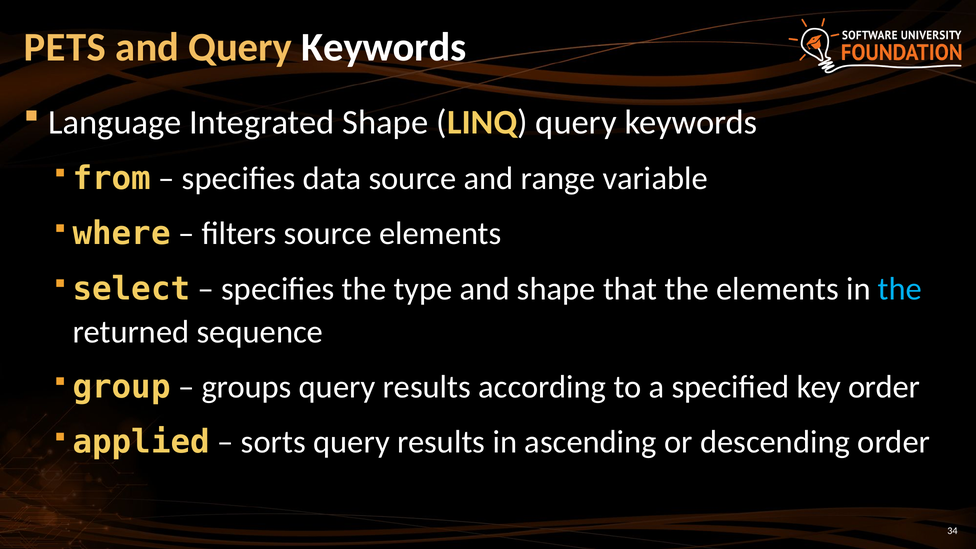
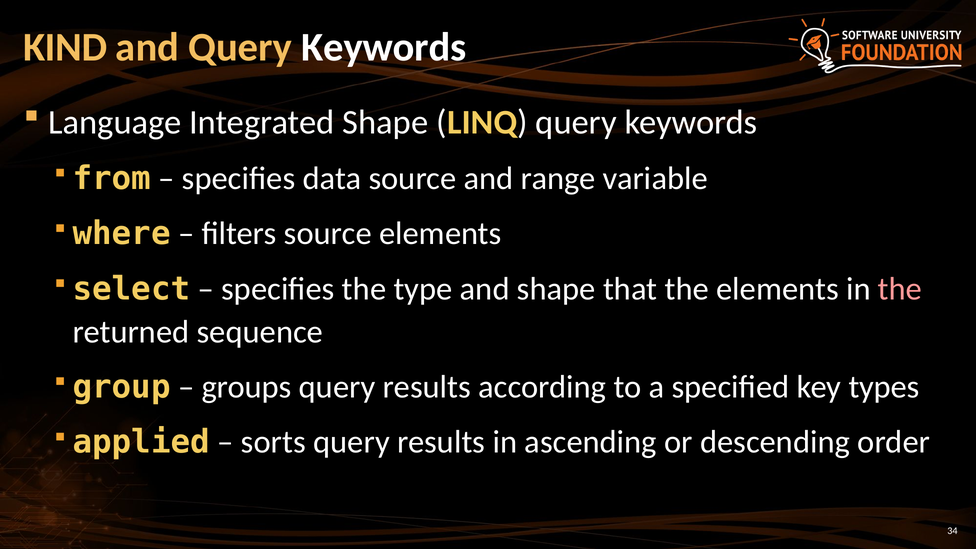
PETS: PETS -> KIND
the at (900, 289) colour: light blue -> pink
key order: order -> types
